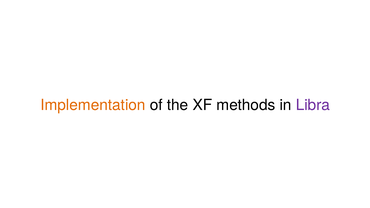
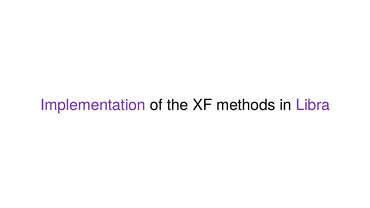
Implementation colour: orange -> purple
